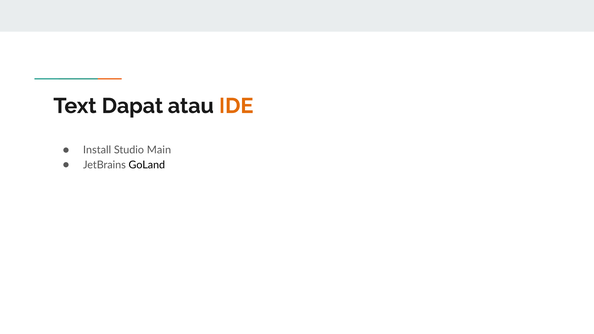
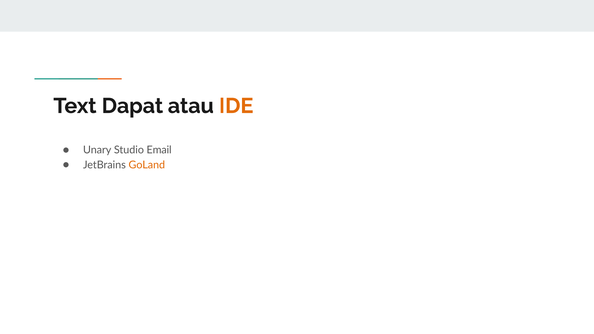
Install: Install -> Unary
Main: Main -> Email
GoLand colour: black -> orange
